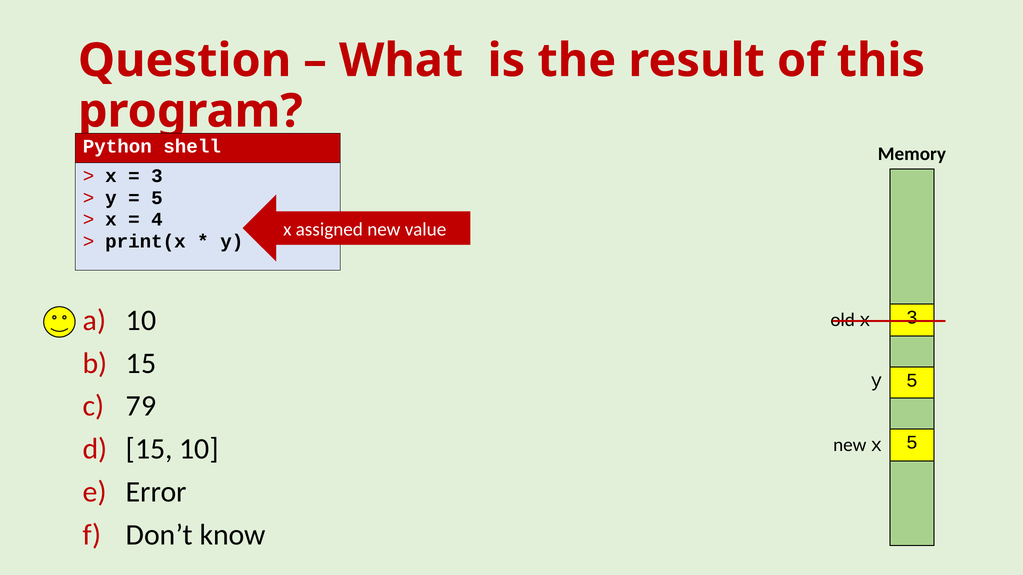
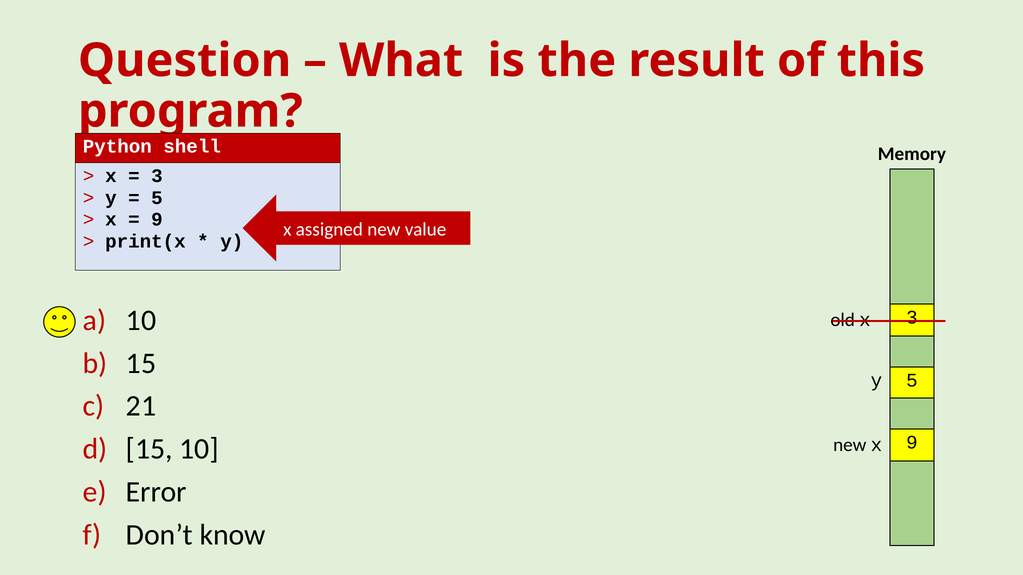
4 at (157, 220): 4 -> 9
79: 79 -> 21
x 5: 5 -> 9
